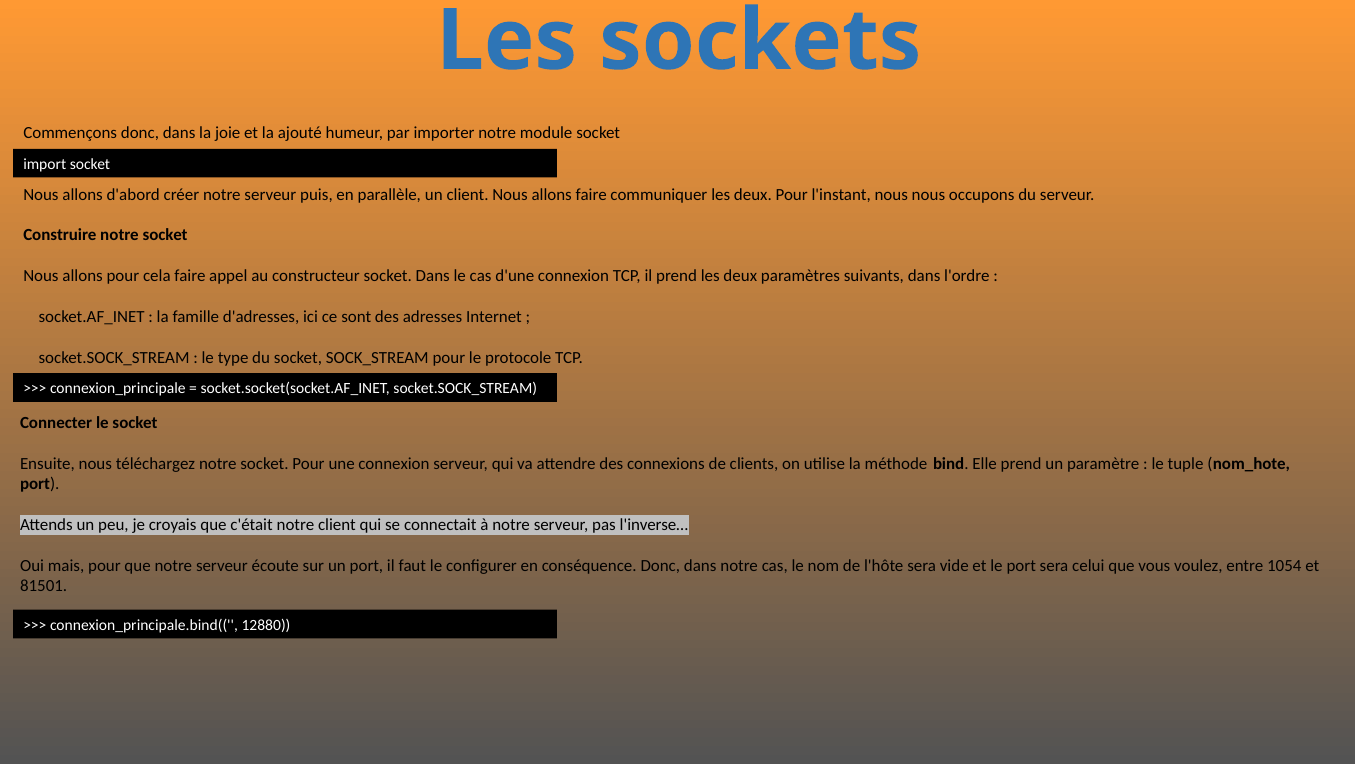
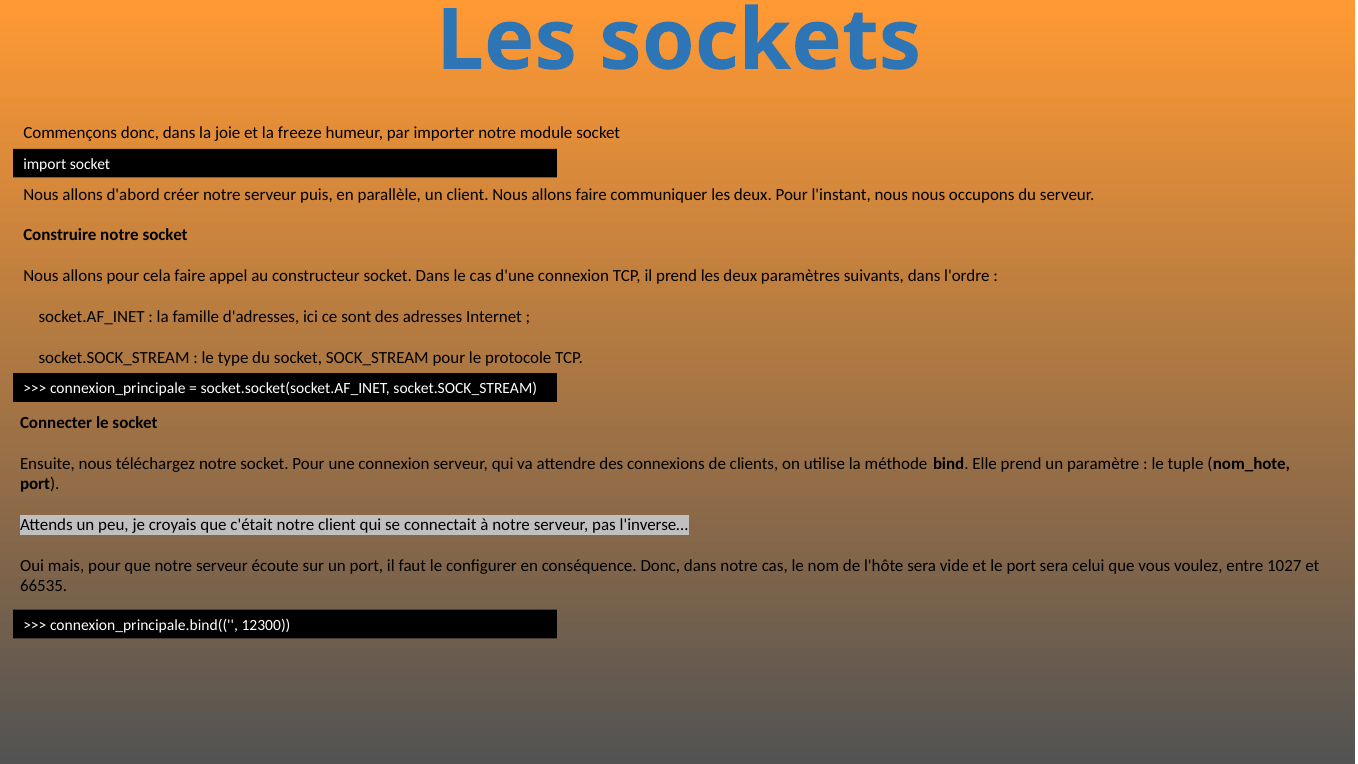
ajouté: ajouté -> freeze
1054: 1054 -> 1027
81501: 81501 -> 66535
12880: 12880 -> 12300
